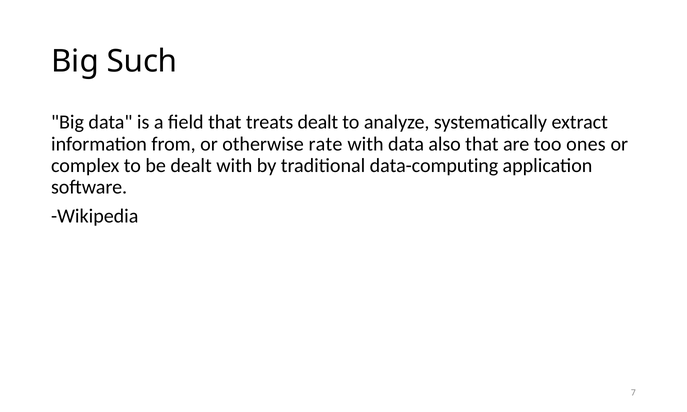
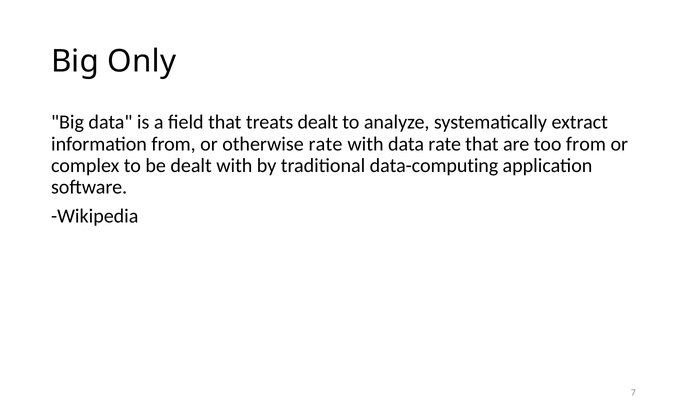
Such: Such -> Only
data also: also -> rate
too ones: ones -> from
